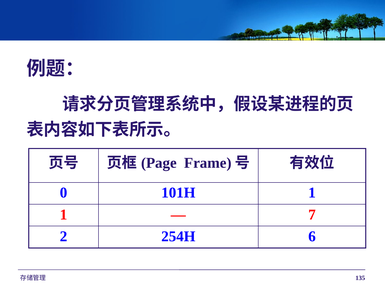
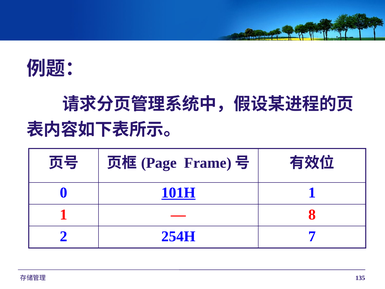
101H underline: none -> present
7: 7 -> 8
6: 6 -> 7
